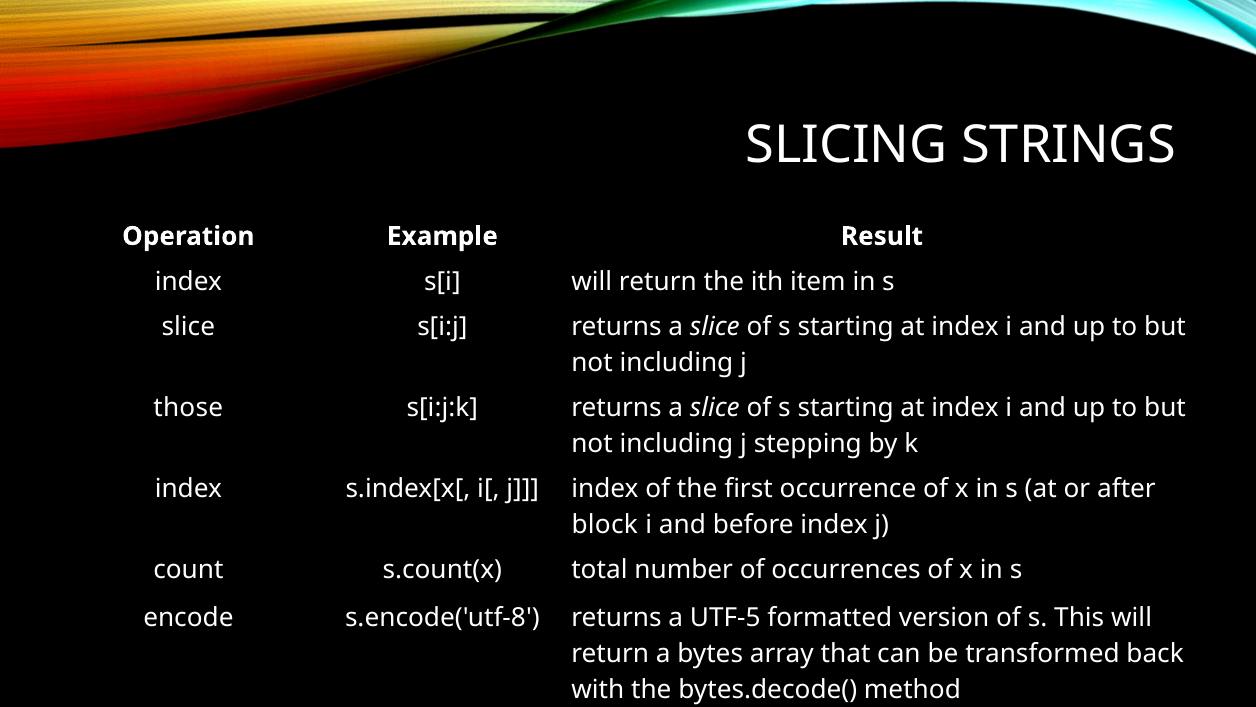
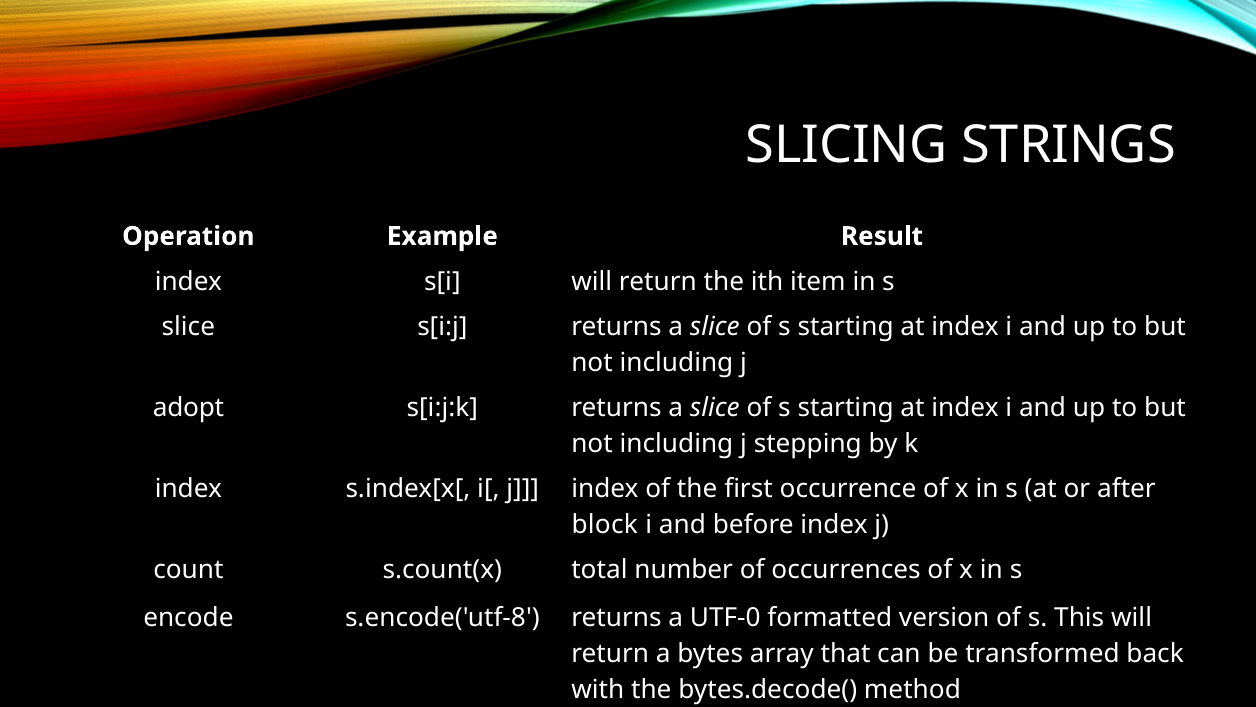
those: those -> adopt
UTF-5: UTF-5 -> UTF-0
